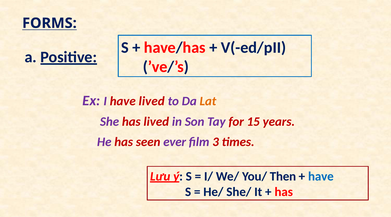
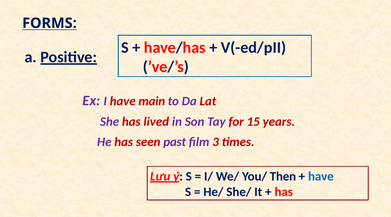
have lived: lived -> main
Lat colour: orange -> red
ever: ever -> past
